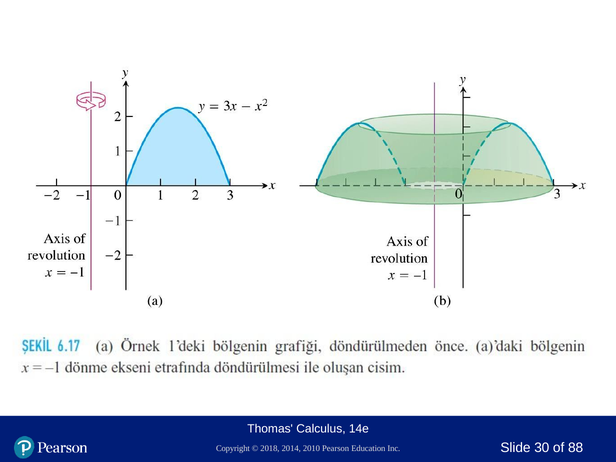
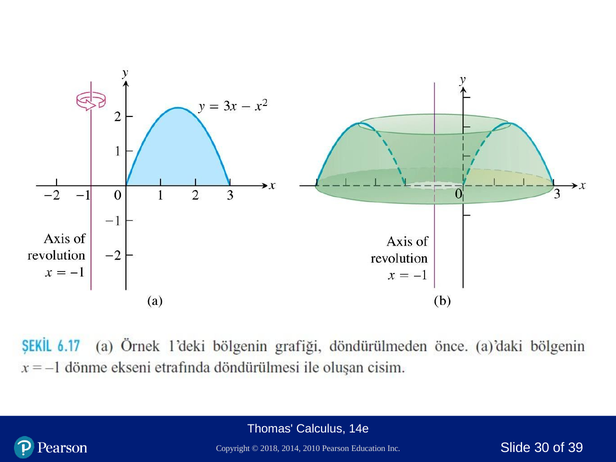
88: 88 -> 39
